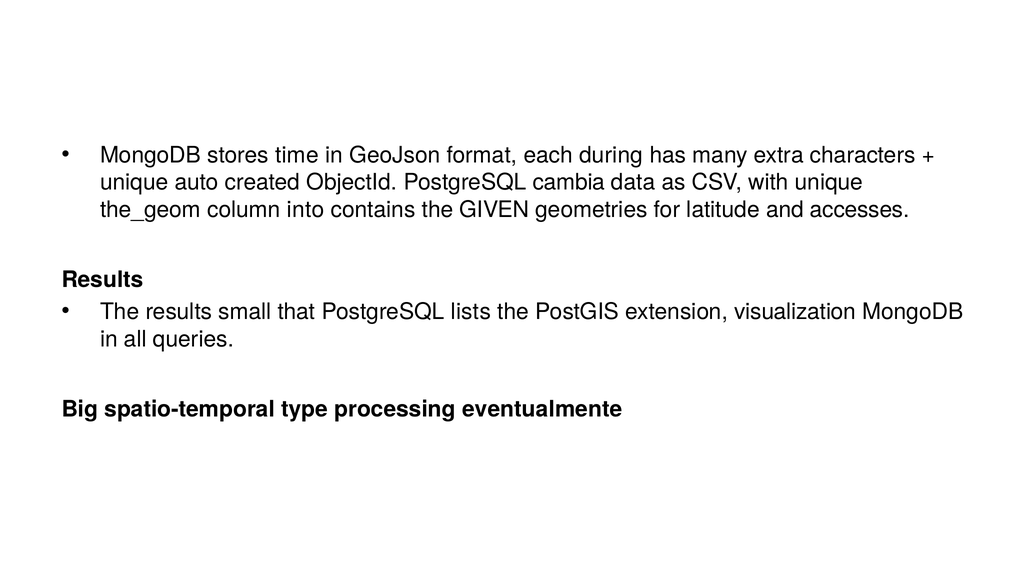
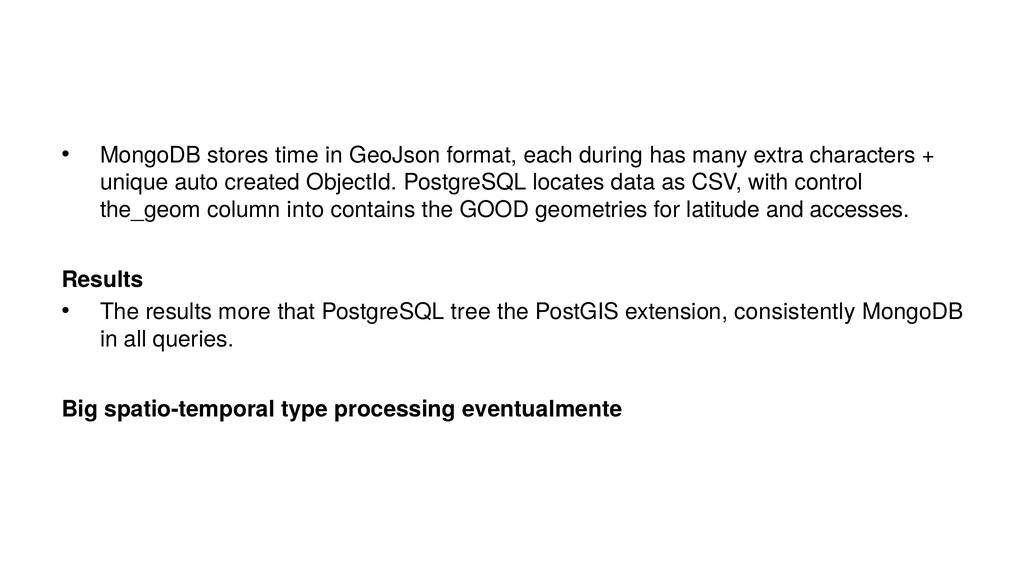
cambia: cambia -> locates
with unique: unique -> control
GIVEN: GIVEN -> GOOD
small: small -> more
lists: lists -> tree
visualization: visualization -> consistently
